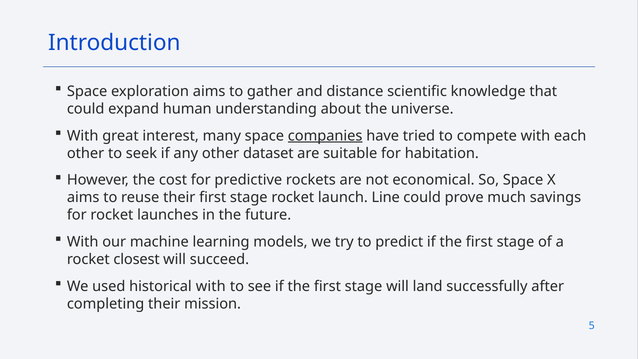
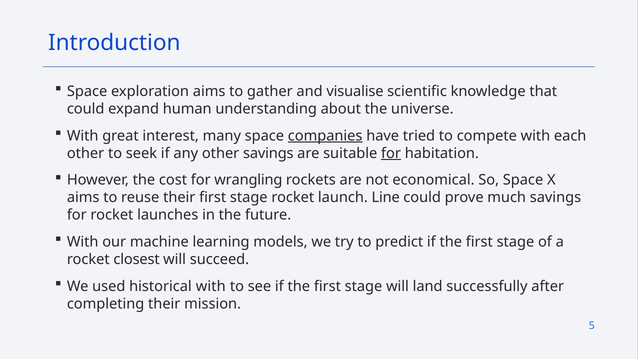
distance: distance -> visualise
other dataset: dataset -> savings
for at (391, 153) underline: none -> present
predictive: predictive -> wrangling
